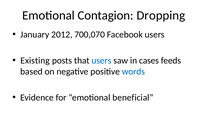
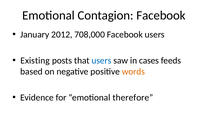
Contagion Dropping: Dropping -> Facebook
700,070: 700,070 -> 708,000
words colour: blue -> orange
beneficial: beneficial -> therefore
